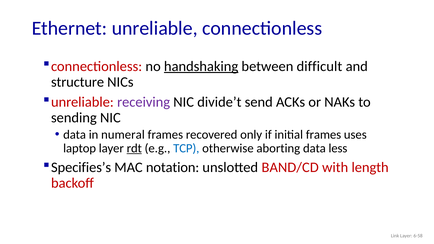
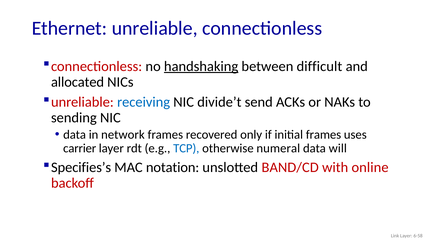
structure: structure -> allocated
receiving colour: purple -> blue
numeral: numeral -> network
laptop: laptop -> carrier
rdt underline: present -> none
aborting: aborting -> numeral
less: less -> will
length: length -> online
